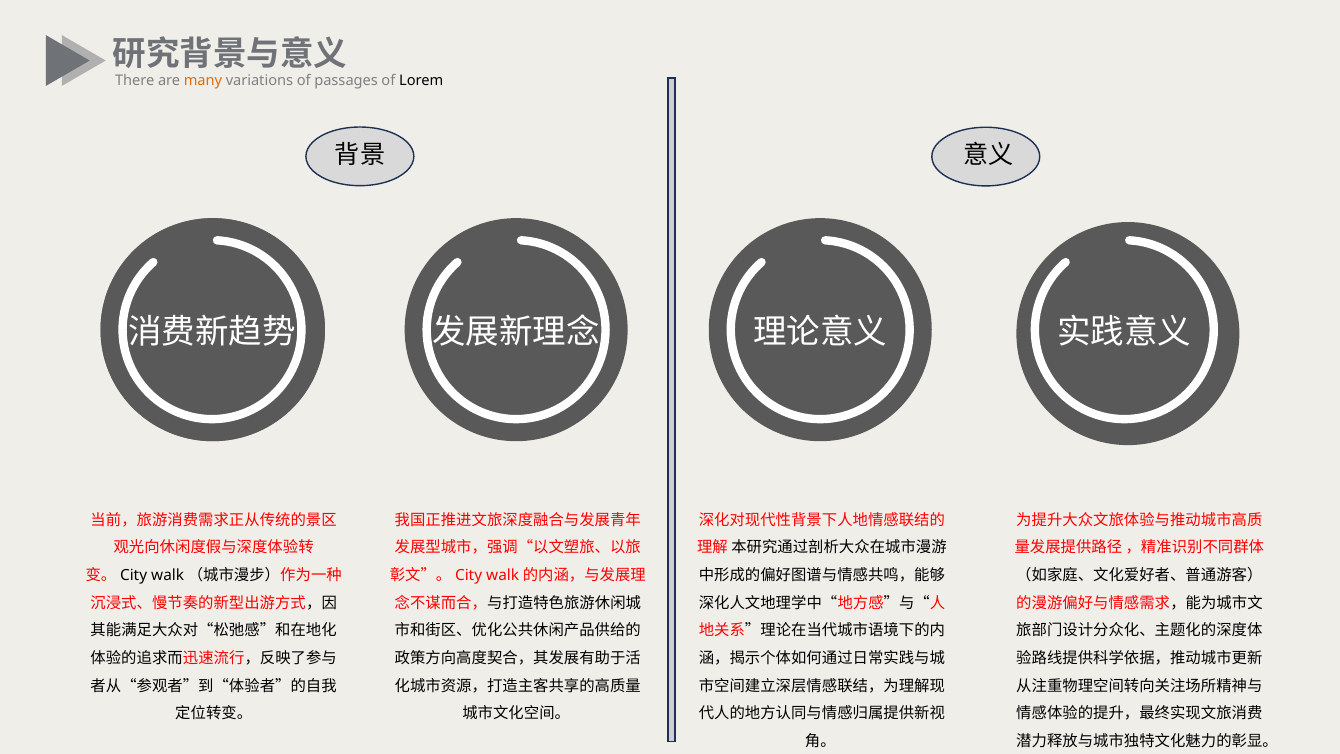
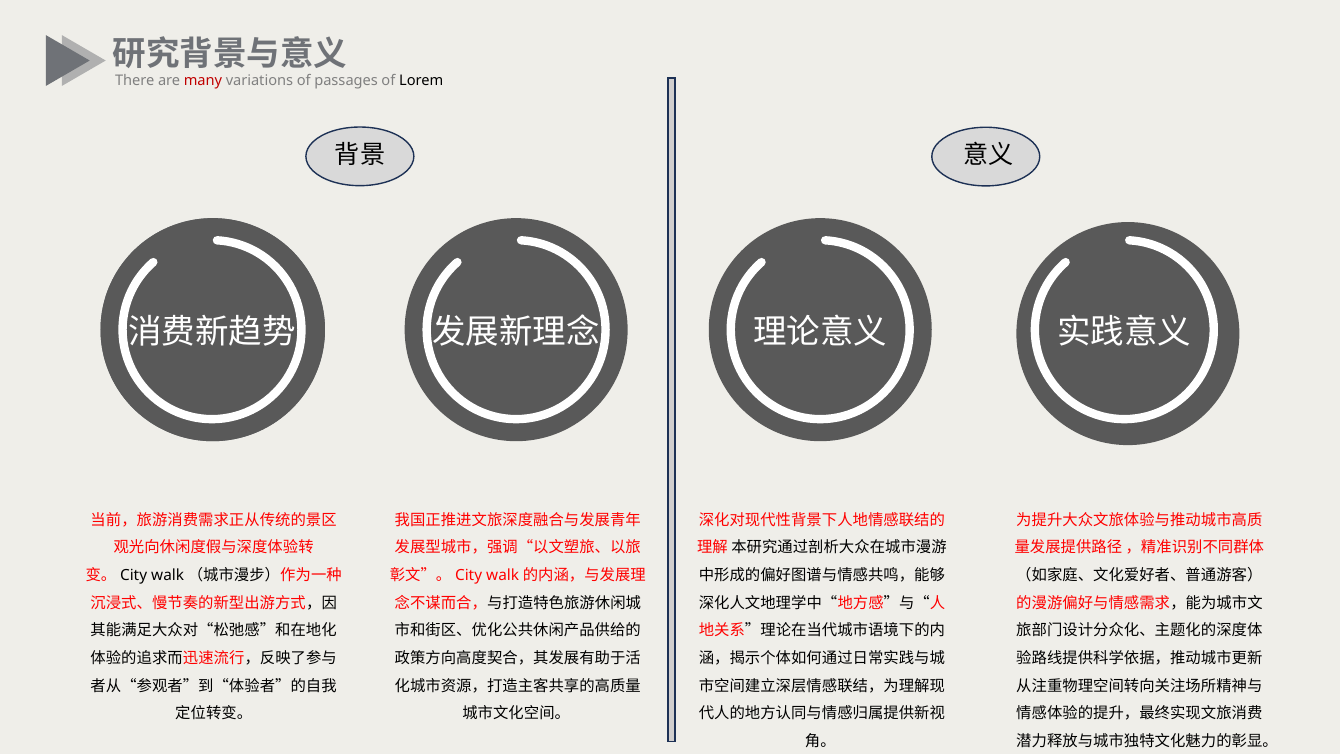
many colour: orange -> red
